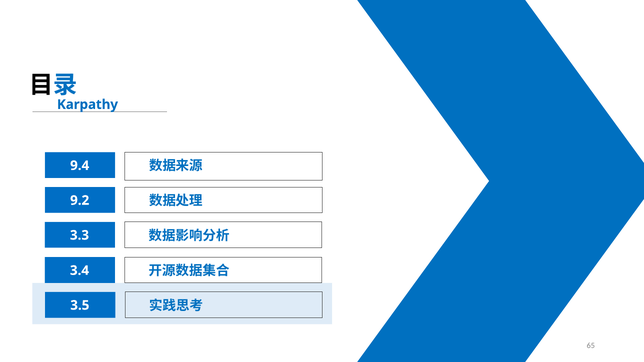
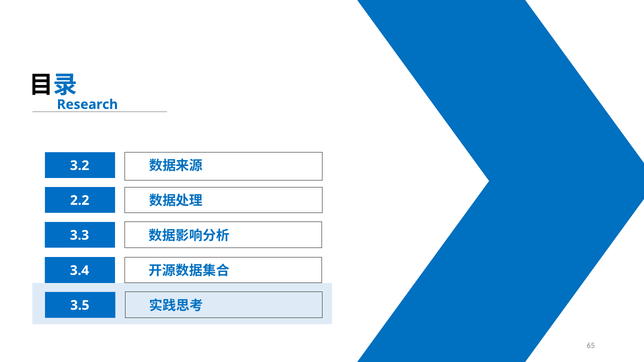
Karpathy: Karpathy -> Research
9.4: 9.4 -> 3.2
9.2: 9.2 -> 2.2
